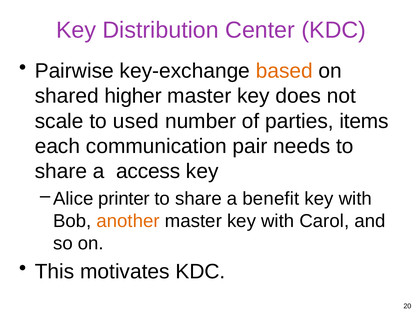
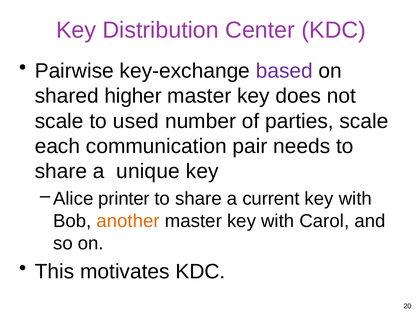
based colour: orange -> purple
parties items: items -> scale
access: access -> unique
benefit: benefit -> current
